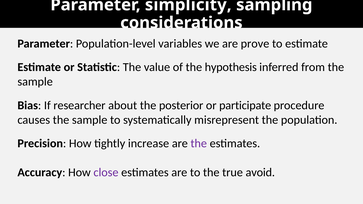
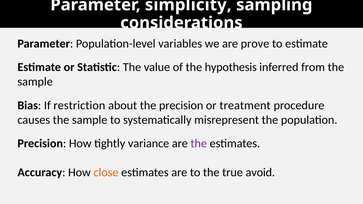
researcher: researcher -> restriction
the posterior: posterior -> precision
participate: participate -> treatment
increase: increase -> variance
close colour: purple -> orange
